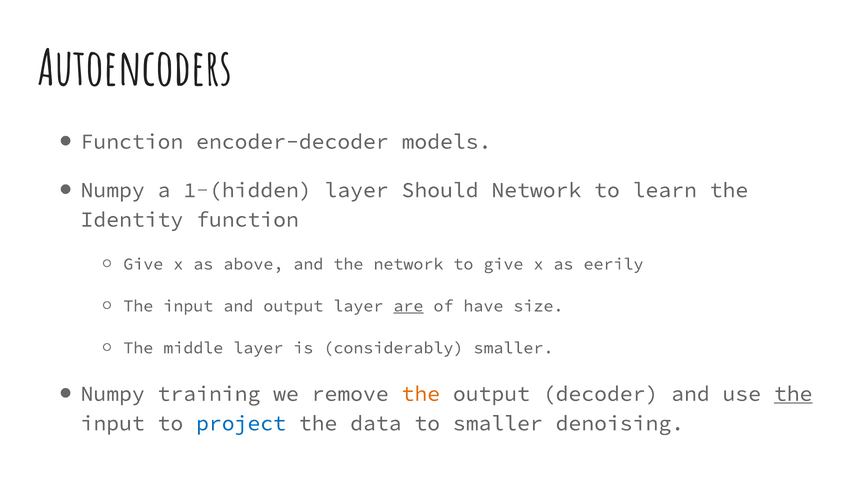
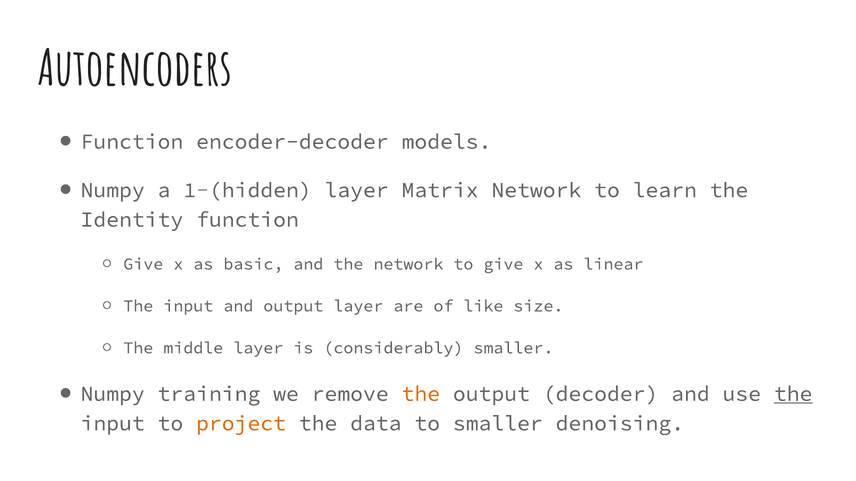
Should: Should -> Matrix
above: above -> basic
eerily: eerily -> linear
are underline: present -> none
have: have -> like
project colour: blue -> orange
